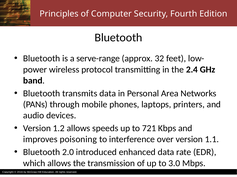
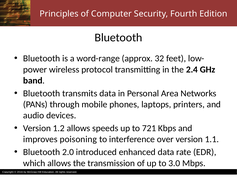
serve-range: serve-range -> word-range
